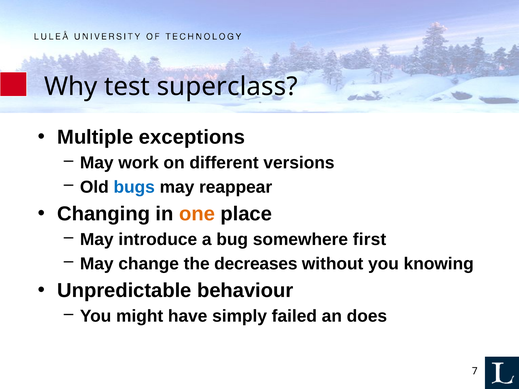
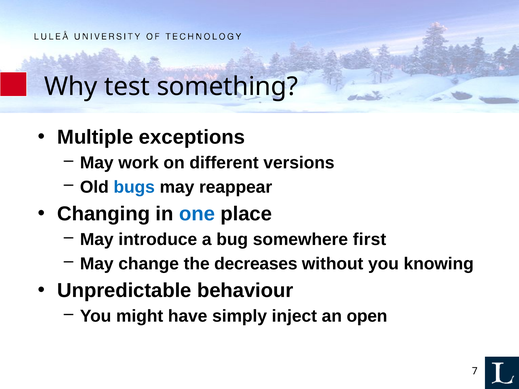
superclass: superclass -> something
one colour: orange -> blue
failed: failed -> inject
does: does -> open
